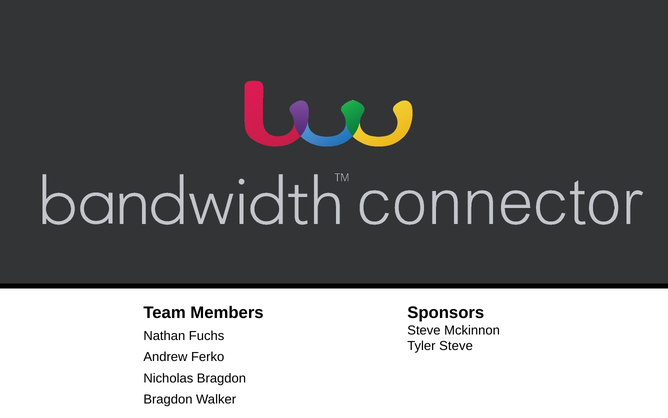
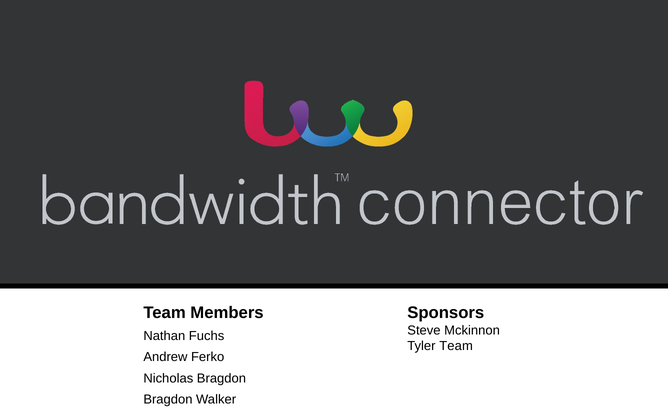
Tyler Steve: Steve -> Team
